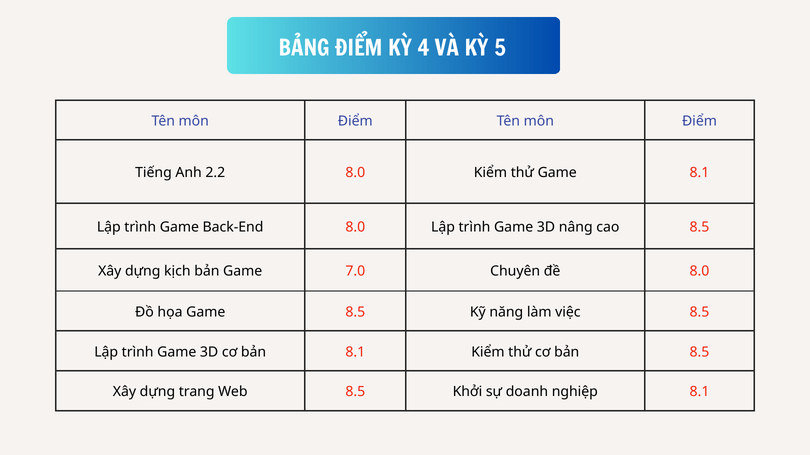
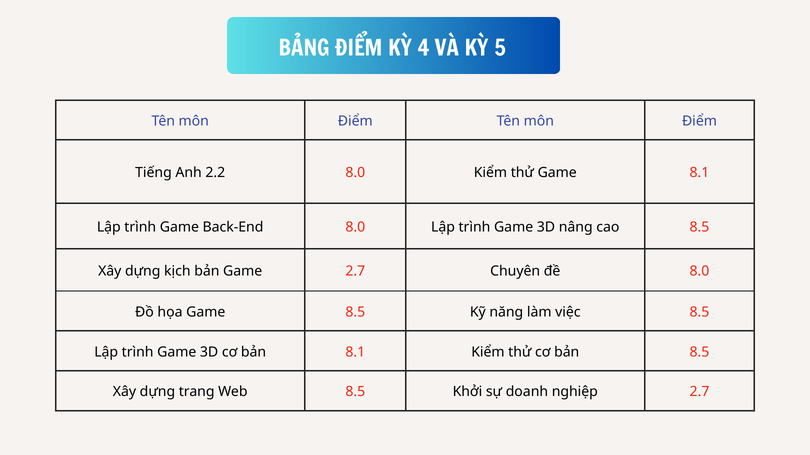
Game 7.0: 7.0 -> 2.7
nghiệp 8.1: 8.1 -> 2.7
